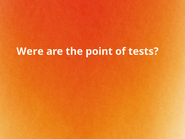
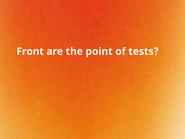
Were: Were -> Front
